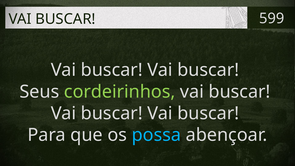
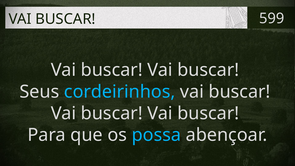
cordeirinhos colour: light green -> light blue
